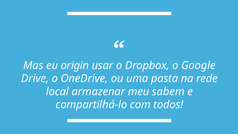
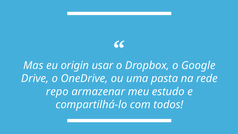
local: local -> repo
sabem: sabem -> estudo
